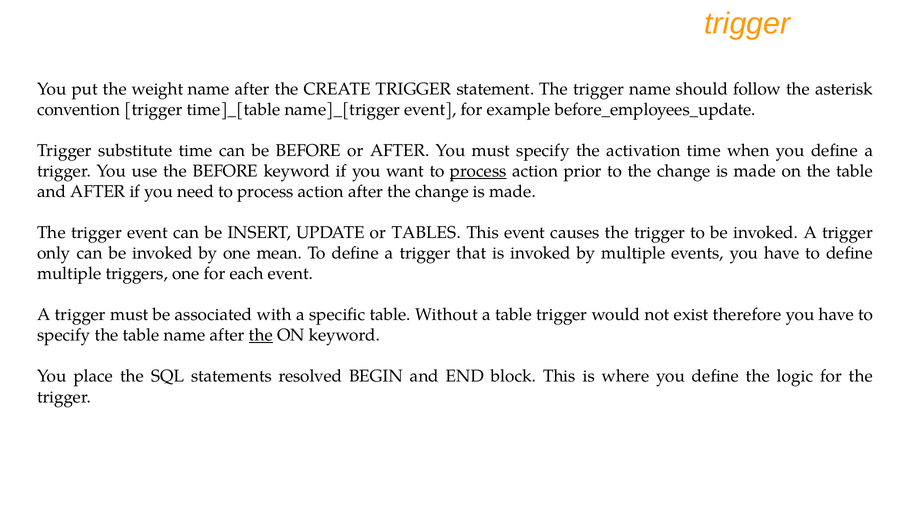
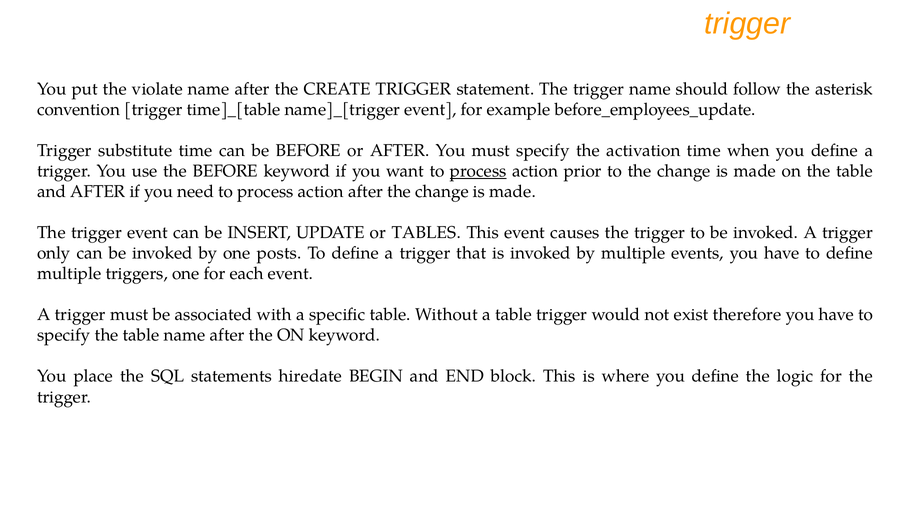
weight: weight -> violate
mean: mean -> posts
the at (261, 335) underline: present -> none
resolved: resolved -> hiredate
